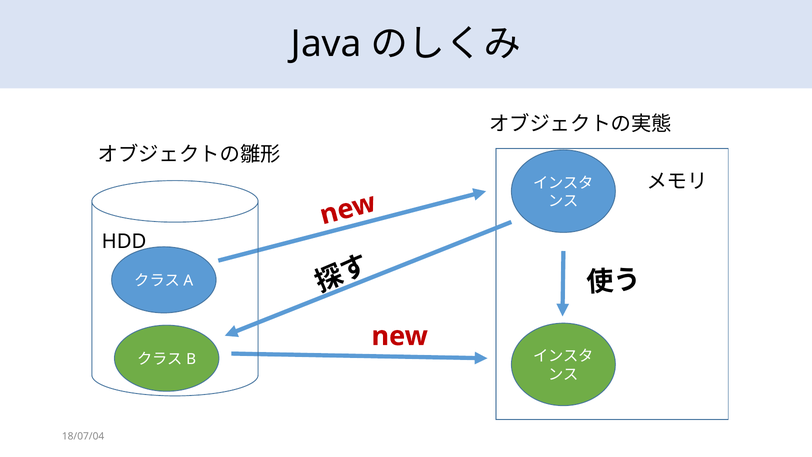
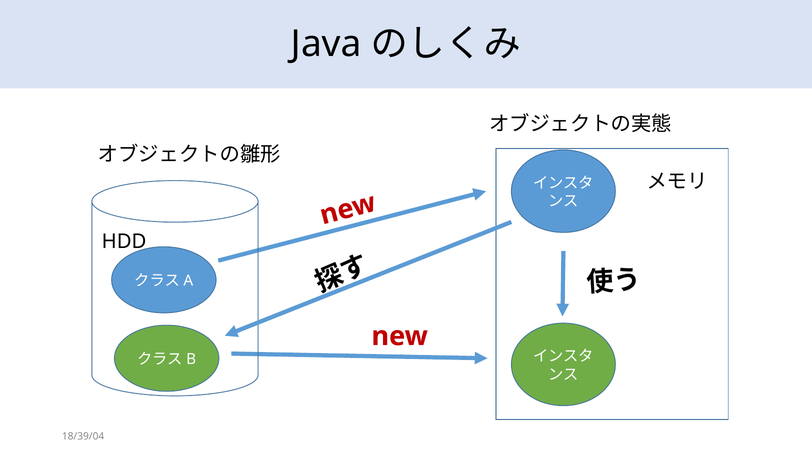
18/07/04: 18/07/04 -> 18/39/04
